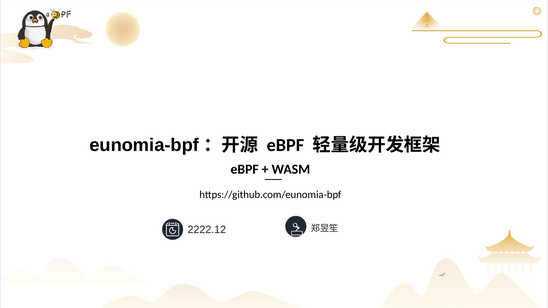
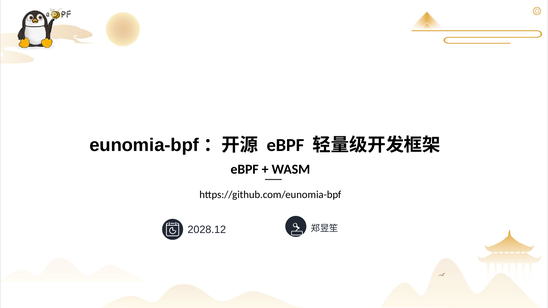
2222.12: 2222.12 -> 2028.12
